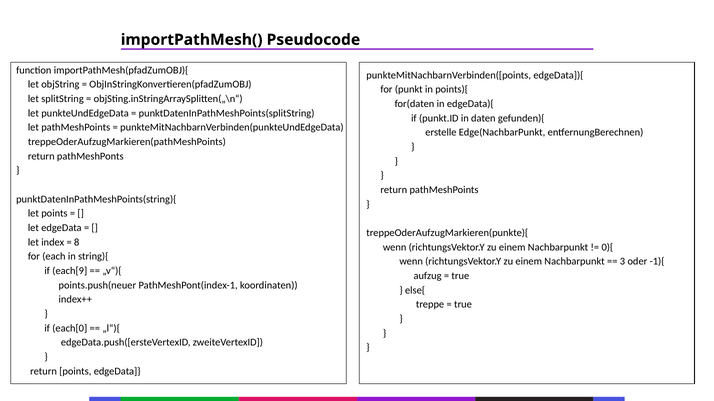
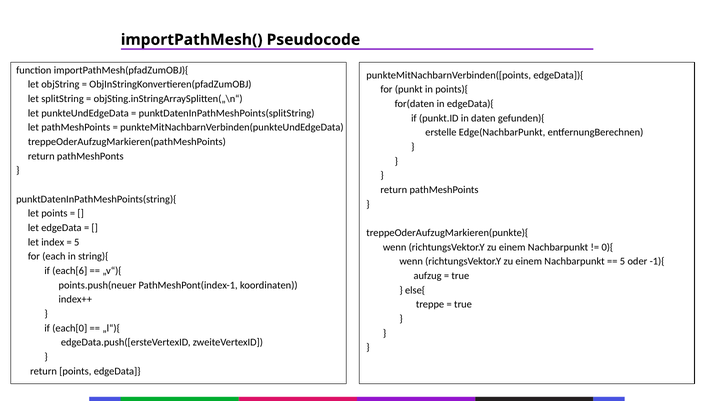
8 at (77, 242): 8 -> 5
3 at (622, 262): 3 -> 5
each[9: each[9 -> each[6
